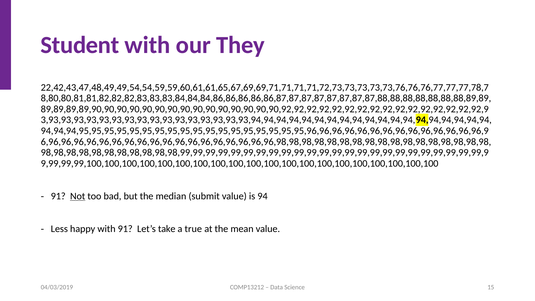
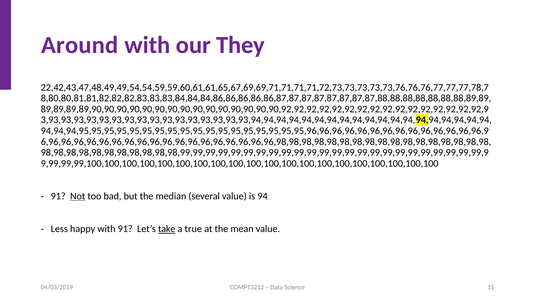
Student: Student -> Around
submit: submit -> several
take underline: none -> present
